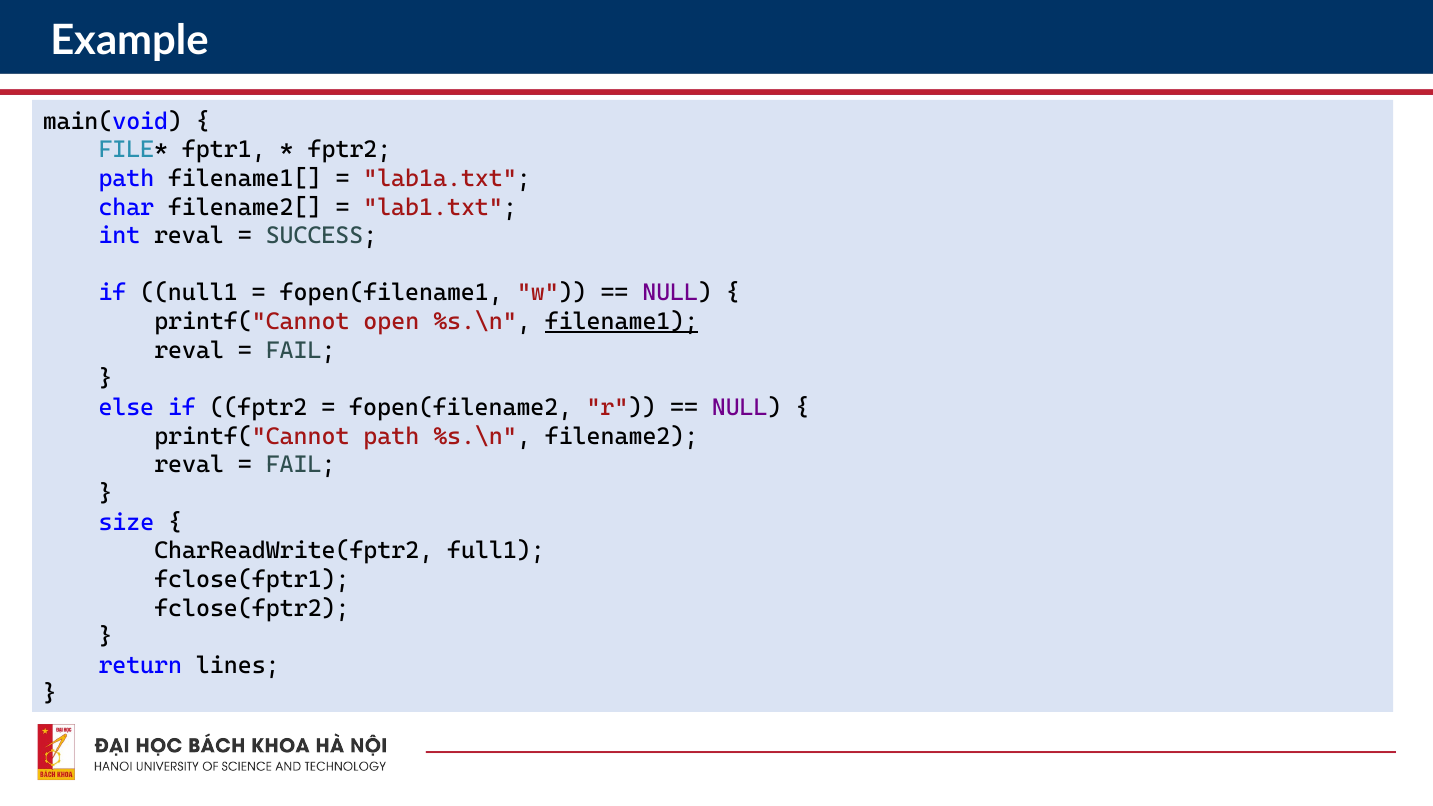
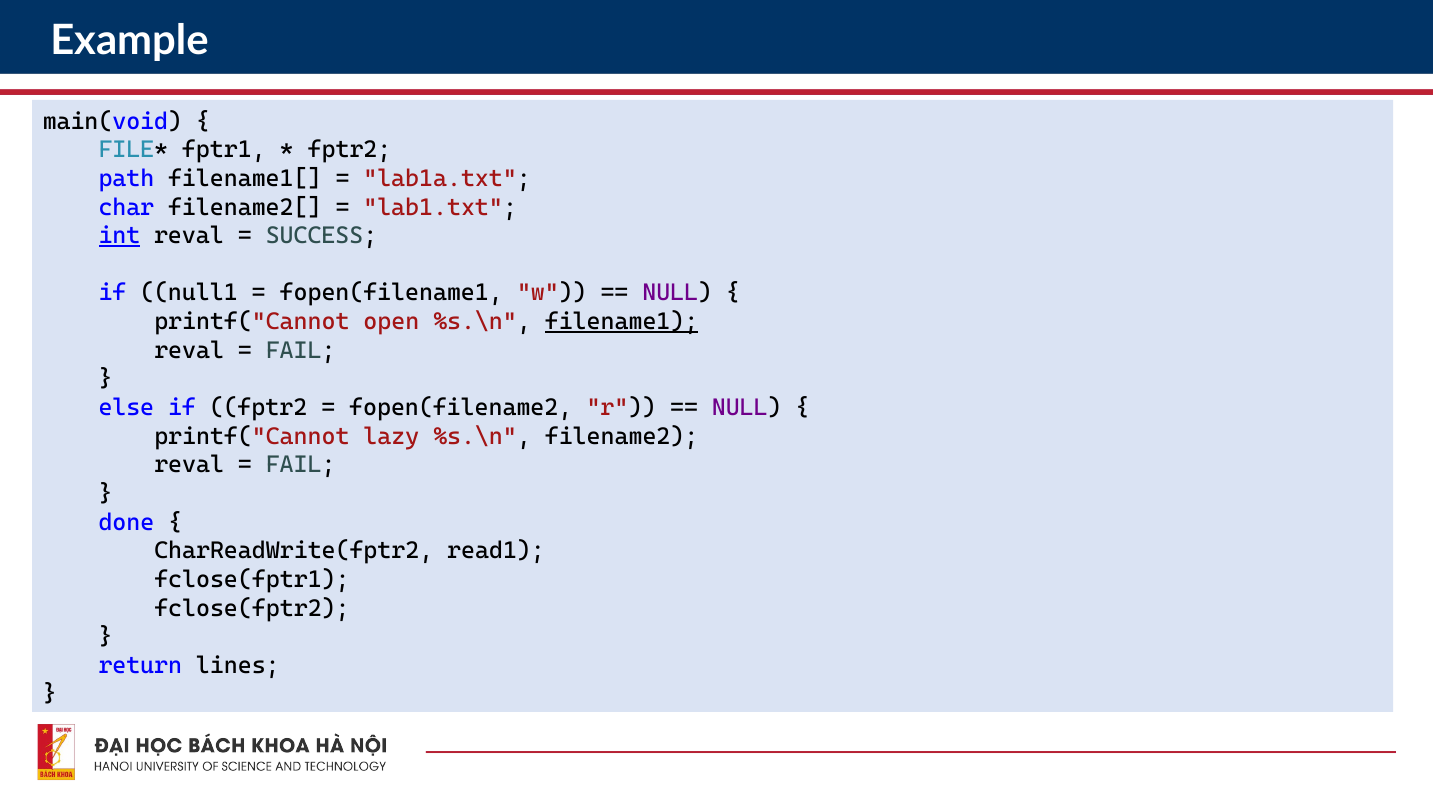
int underline: none -> present
printf("Cannot path: path -> lazy
size: size -> done
full1: full1 -> read1
